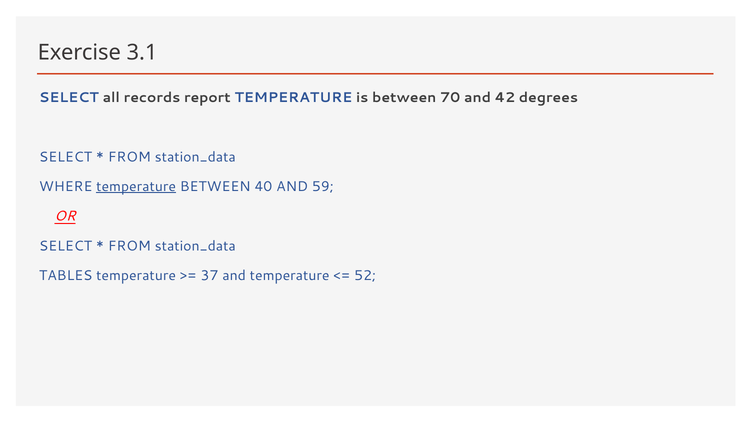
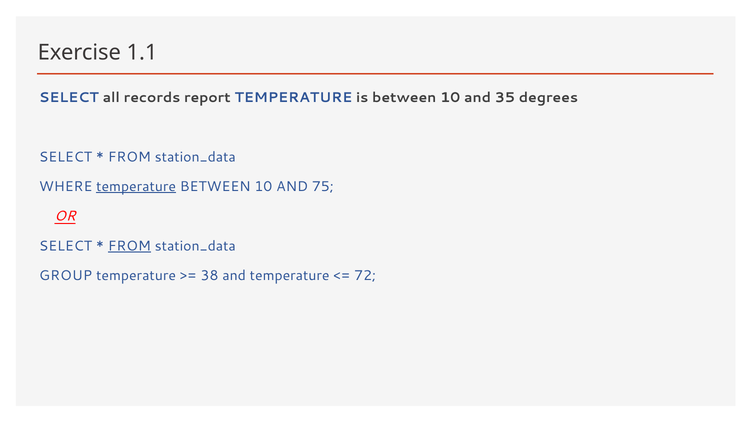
3.1: 3.1 -> 1.1
is between 70: 70 -> 10
42: 42 -> 35
40 at (263, 187): 40 -> 10
59: 59 -> 75
FROM at (129, 246) underline: none -> present
TABLES: TABLES -> GROUP
37: 37 -> 38
52: 52 -> 72
